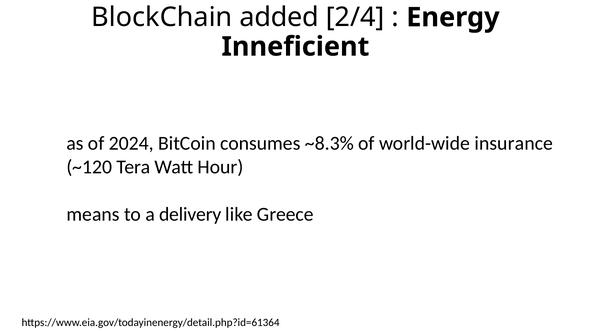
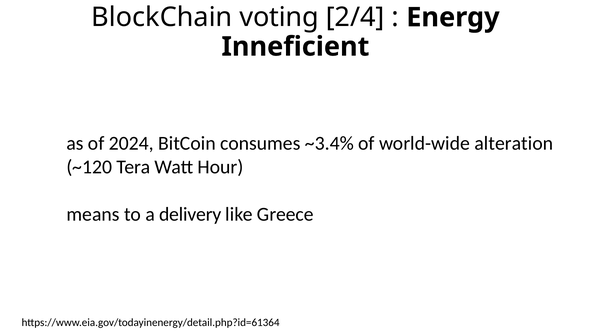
added: added -> voting
~8.3%: ~8.3% -> ~3.4%
insurance: insurance -> alteration
